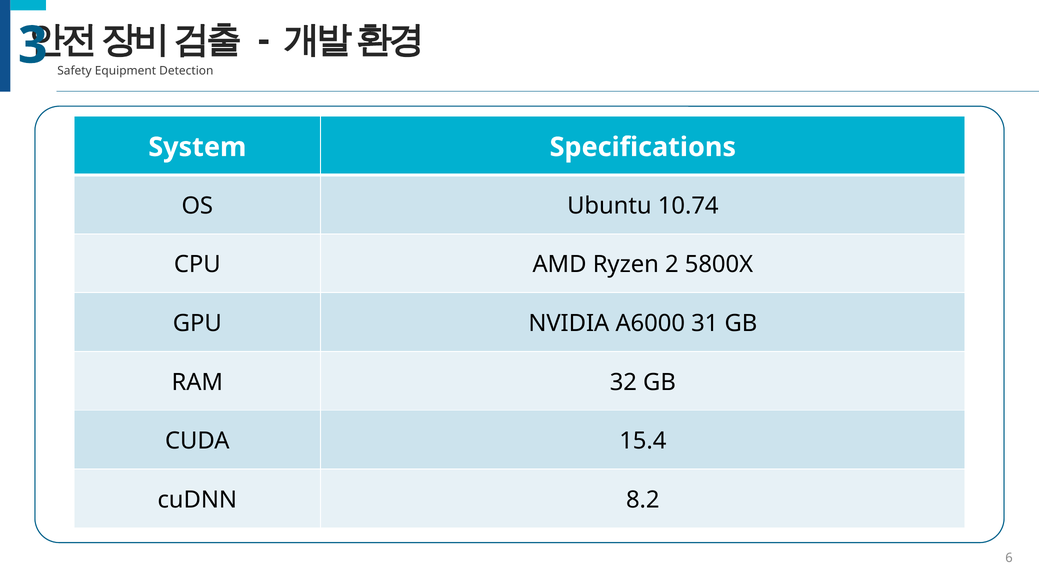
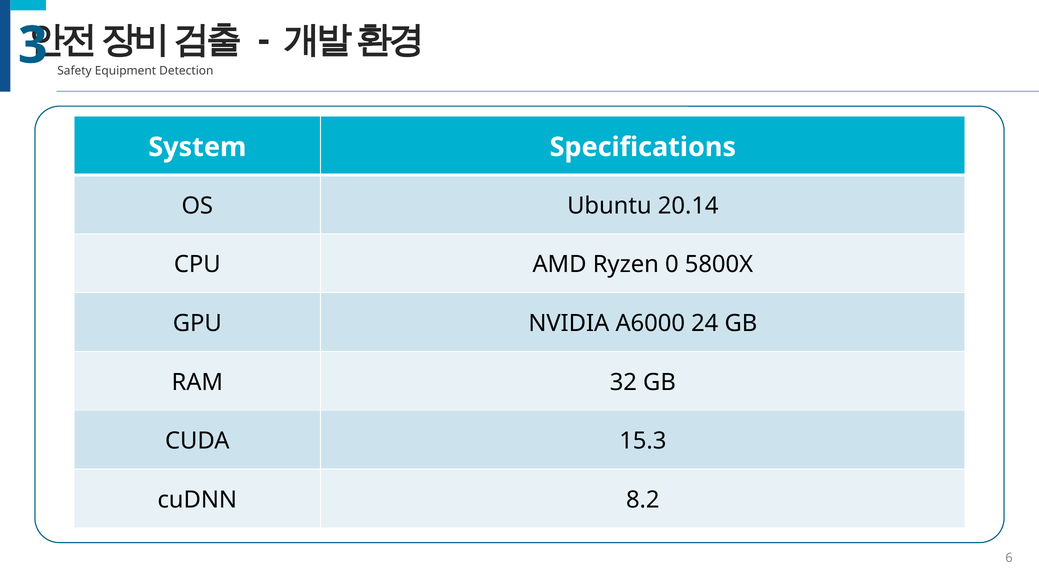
10.74: 10.74 -> 20.14
2: 2 -> 0
31: 31 -> 24
15.4: 15.4 -> 15.3
